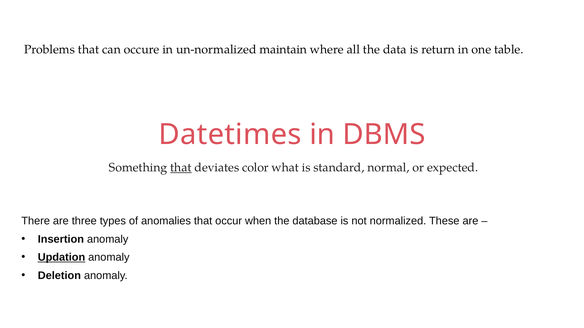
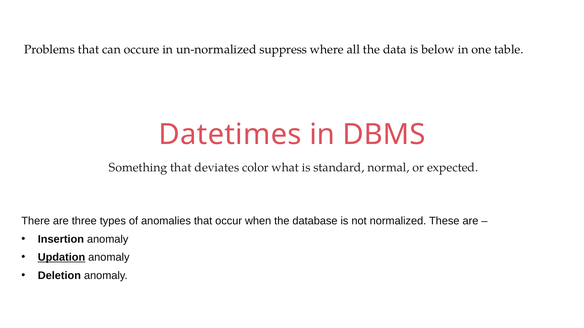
maintain: maintain -> suppress
return: return -> below
that at (181, 168) underline: present -> none
